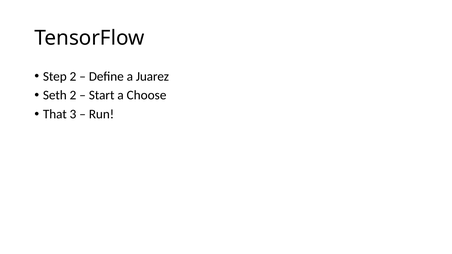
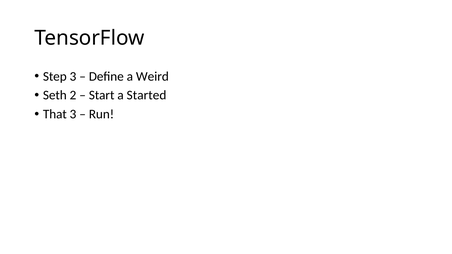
Step 2: 2 -> 3
Juarez: Juarez -> Weird
Choose: Choose -> Started
